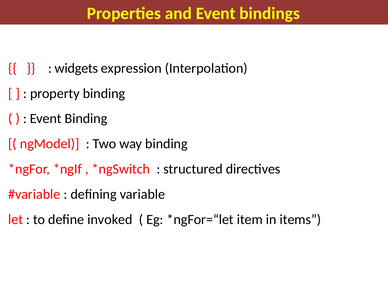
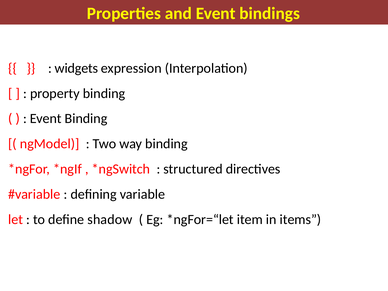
invoked: invoked -> shadow
